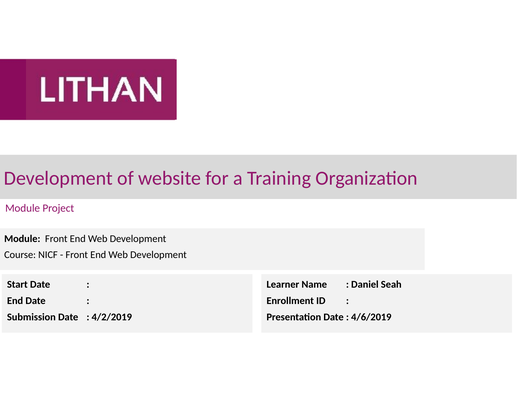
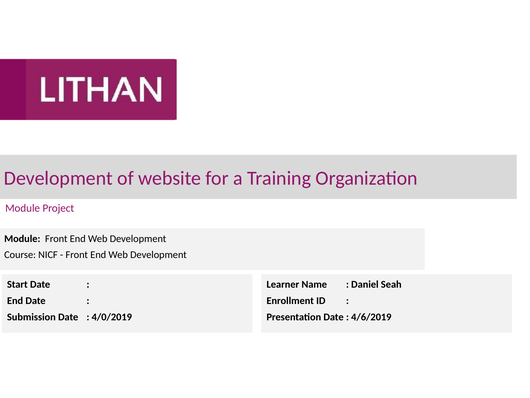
4/2/2019: 4/2/2019 -> 4/0/2019
